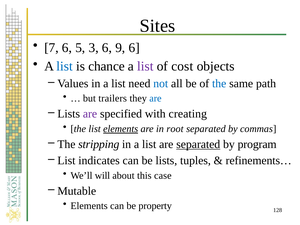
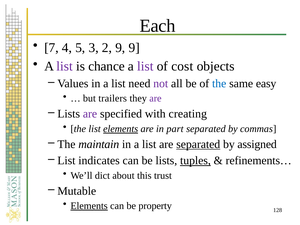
Sites: Sites -> Each
7 6: 6 -> 4
3 6: 6 -> 2
9 6: 6 -> 9
list at (65, 66) colour: blue -> purple
not colour: blue -> purple
path: path -> easy
are at (155, 98) colour: blue -> purple
root: root -> part
stripping: stripping -> maintain
program: program -> assigned
tuples underline: none -> present
will: will -> dict
case: case -> trust
Elements at (89, 206) underline: none -> present
